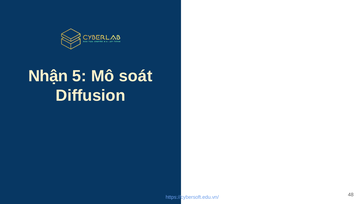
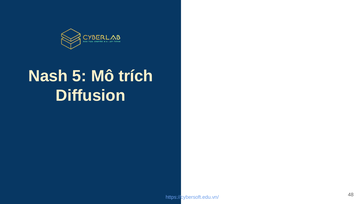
Nhận: Nhận -> Nash
soát: soát -> trích
